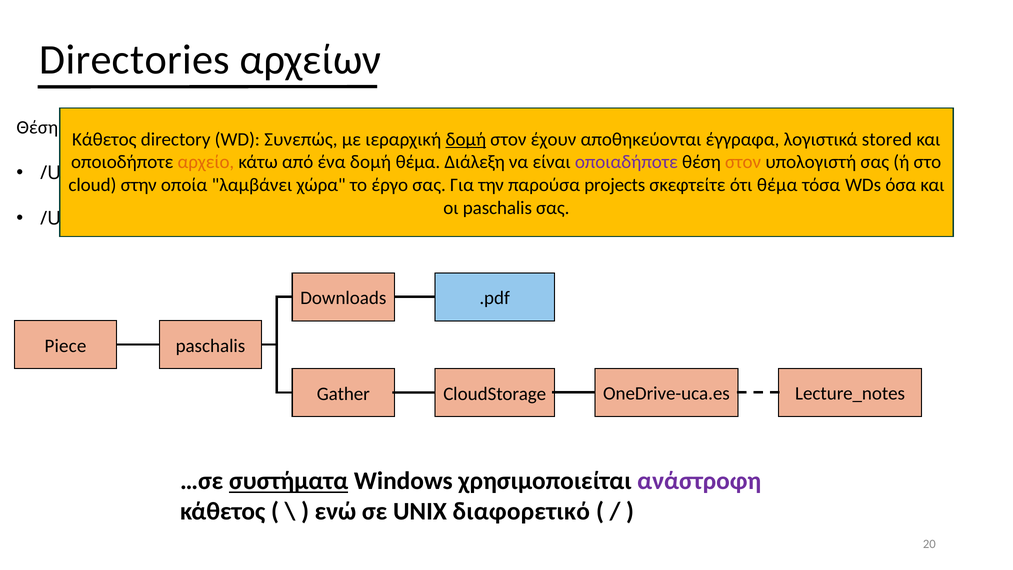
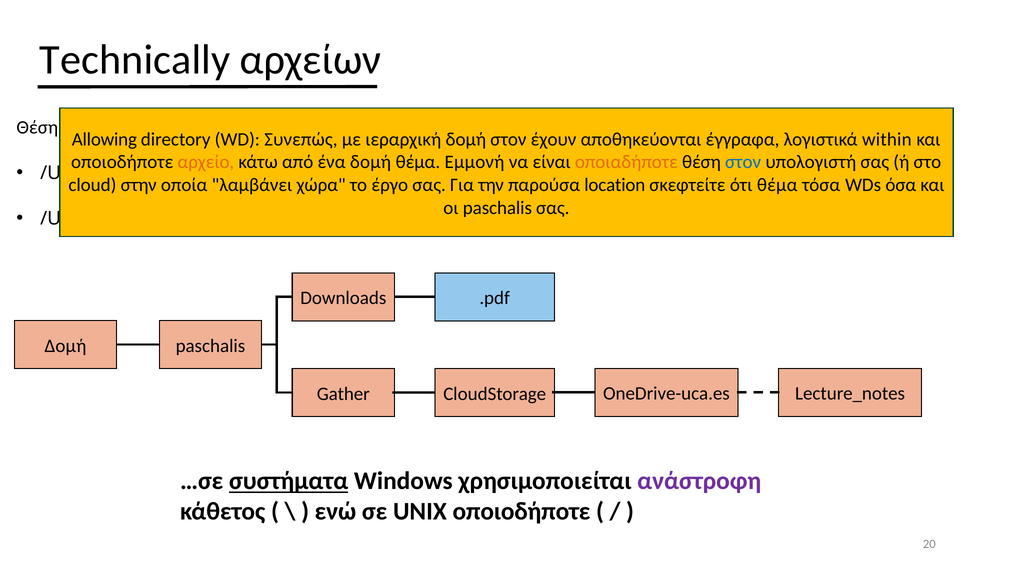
Directories: Directories -> Technically
Κάθετος at (104, 139): Κάθετος -> Allowing
δομή at (466, 139) underline: present -> none
stored: stored -> within
Διάλεξη: Διάλεξη -> Εμμονή
οποιαδήποτε colour: purple -> orange
στον at (743, 162) colour: orange -> blue
projects: projects -> location
Piece at (65, 346): Piece -> Δομή
UNIX διαφορετικό: διαφορετικό -> οποιοδήποτε
